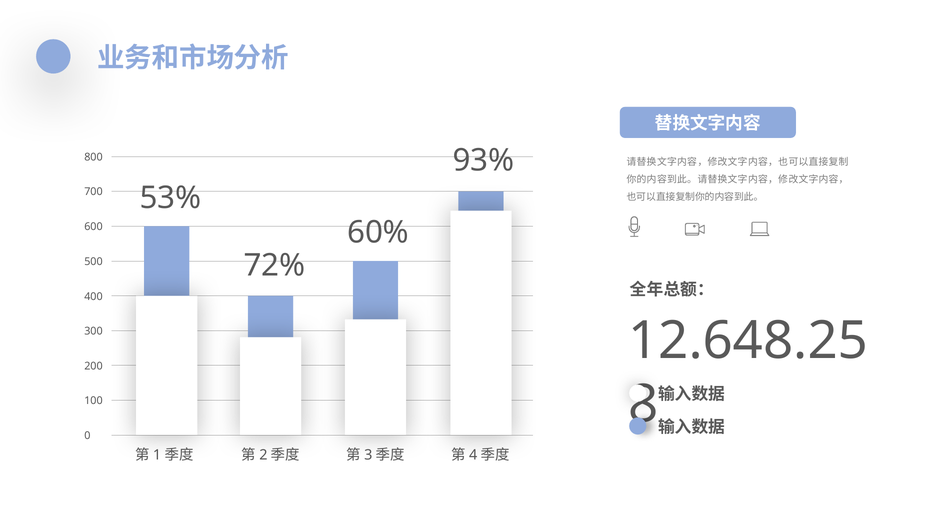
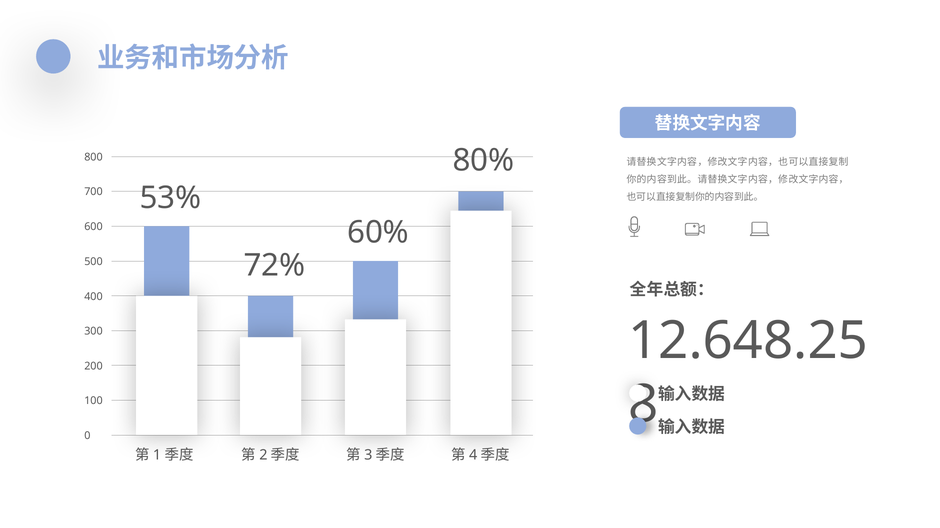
93%: 93% -> 80%
